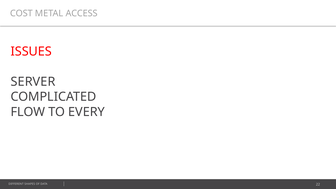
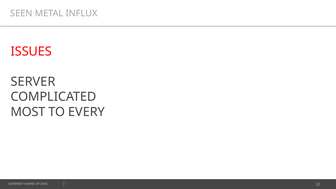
COST: COST -> SEEN
ACCESS: ACCESS -> INFLUX
FLOW: FLOW -> MOST
